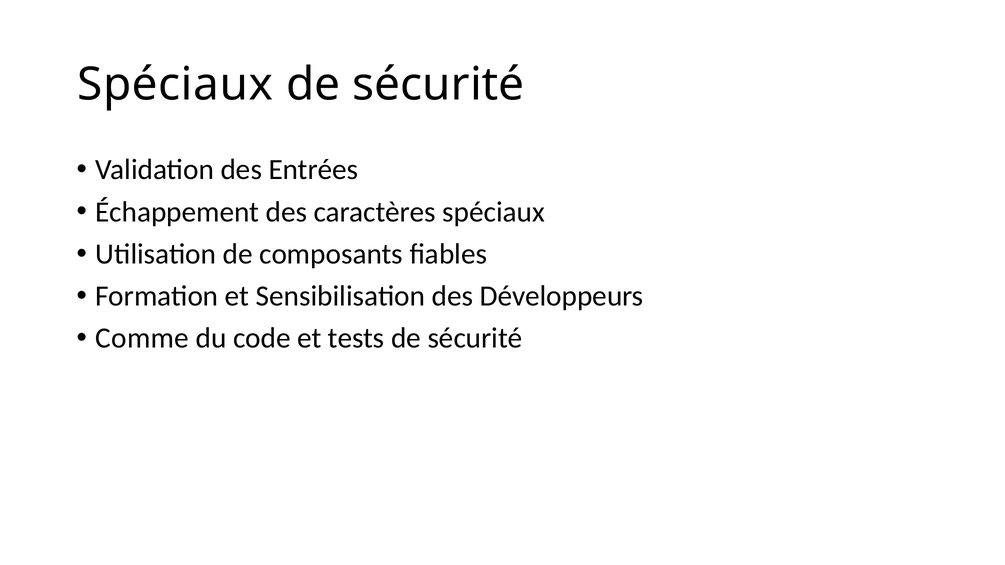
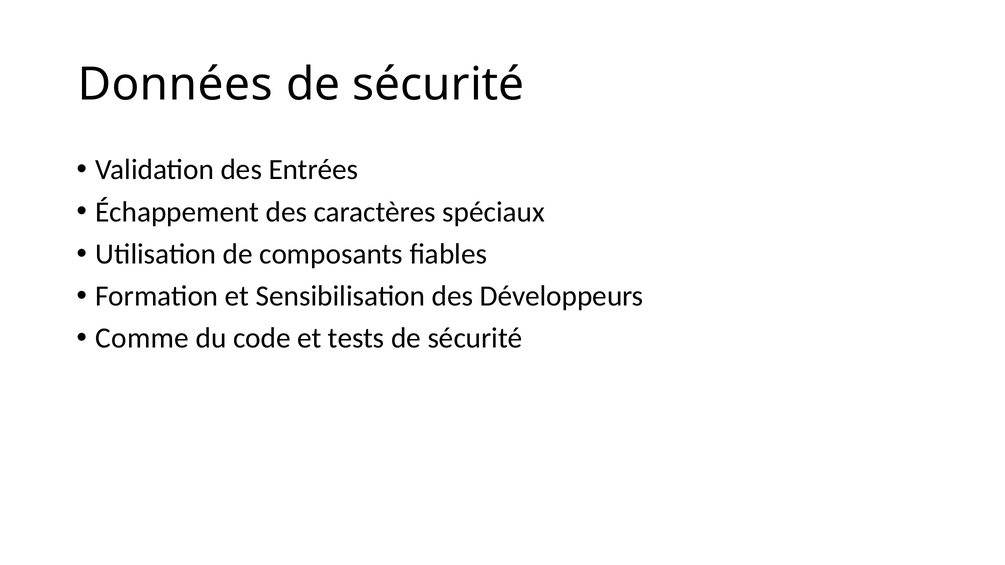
Spéciaux at (175, 84): Spéciaux -> Données
